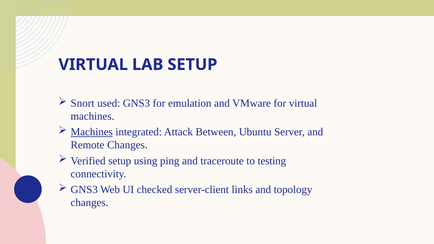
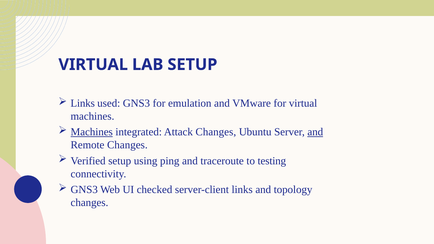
Snort at (83, 103): Snort -> Links
Attack Between: Between -> Changes
and at (315, 132) underline: none -> present
